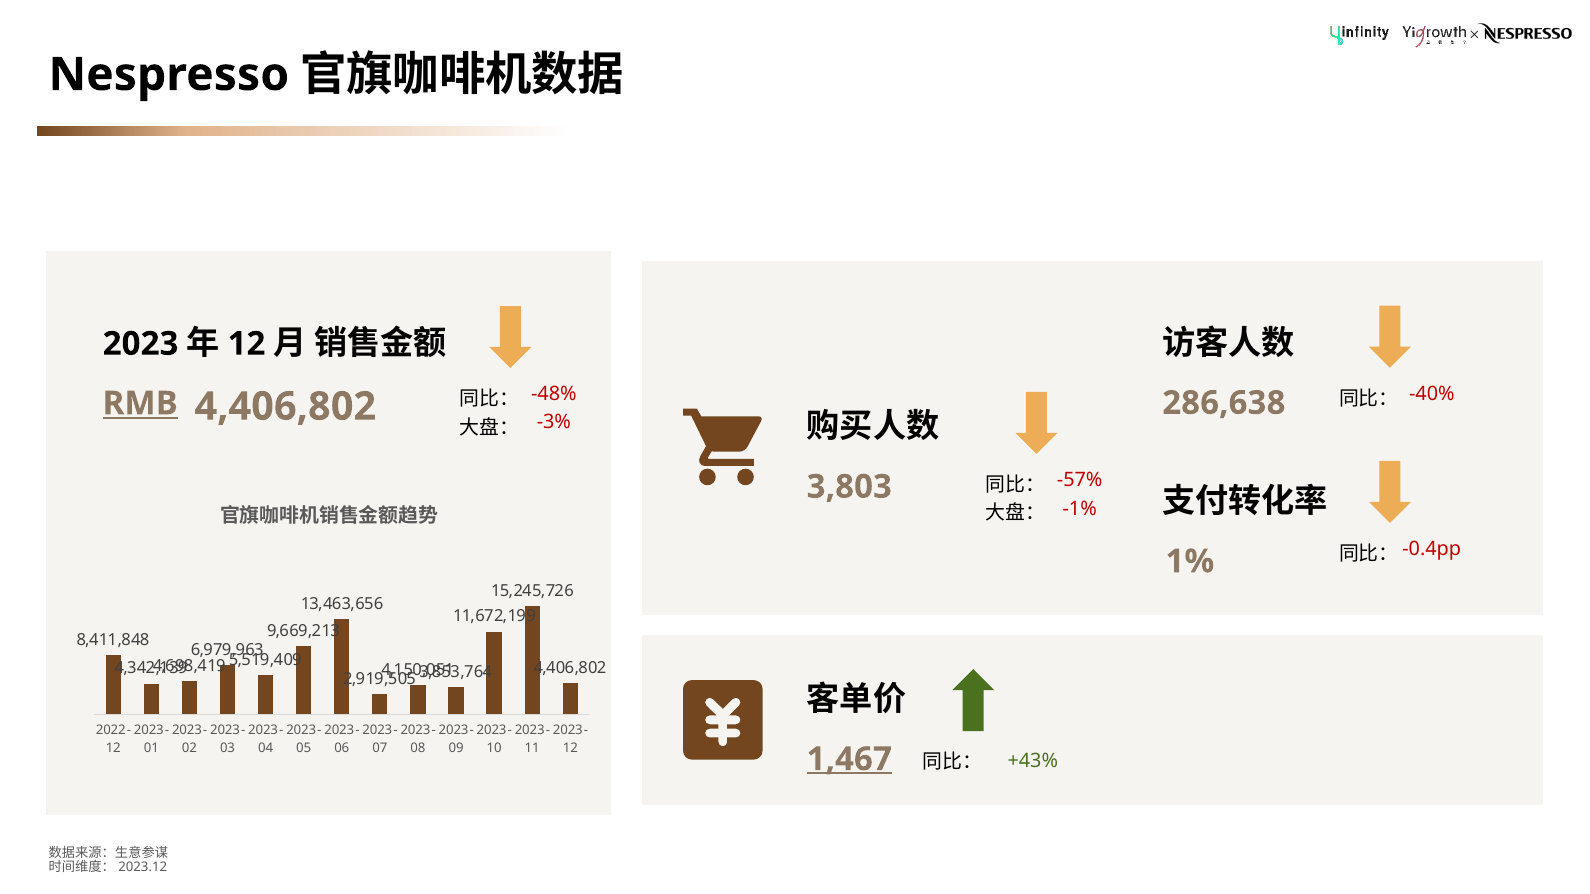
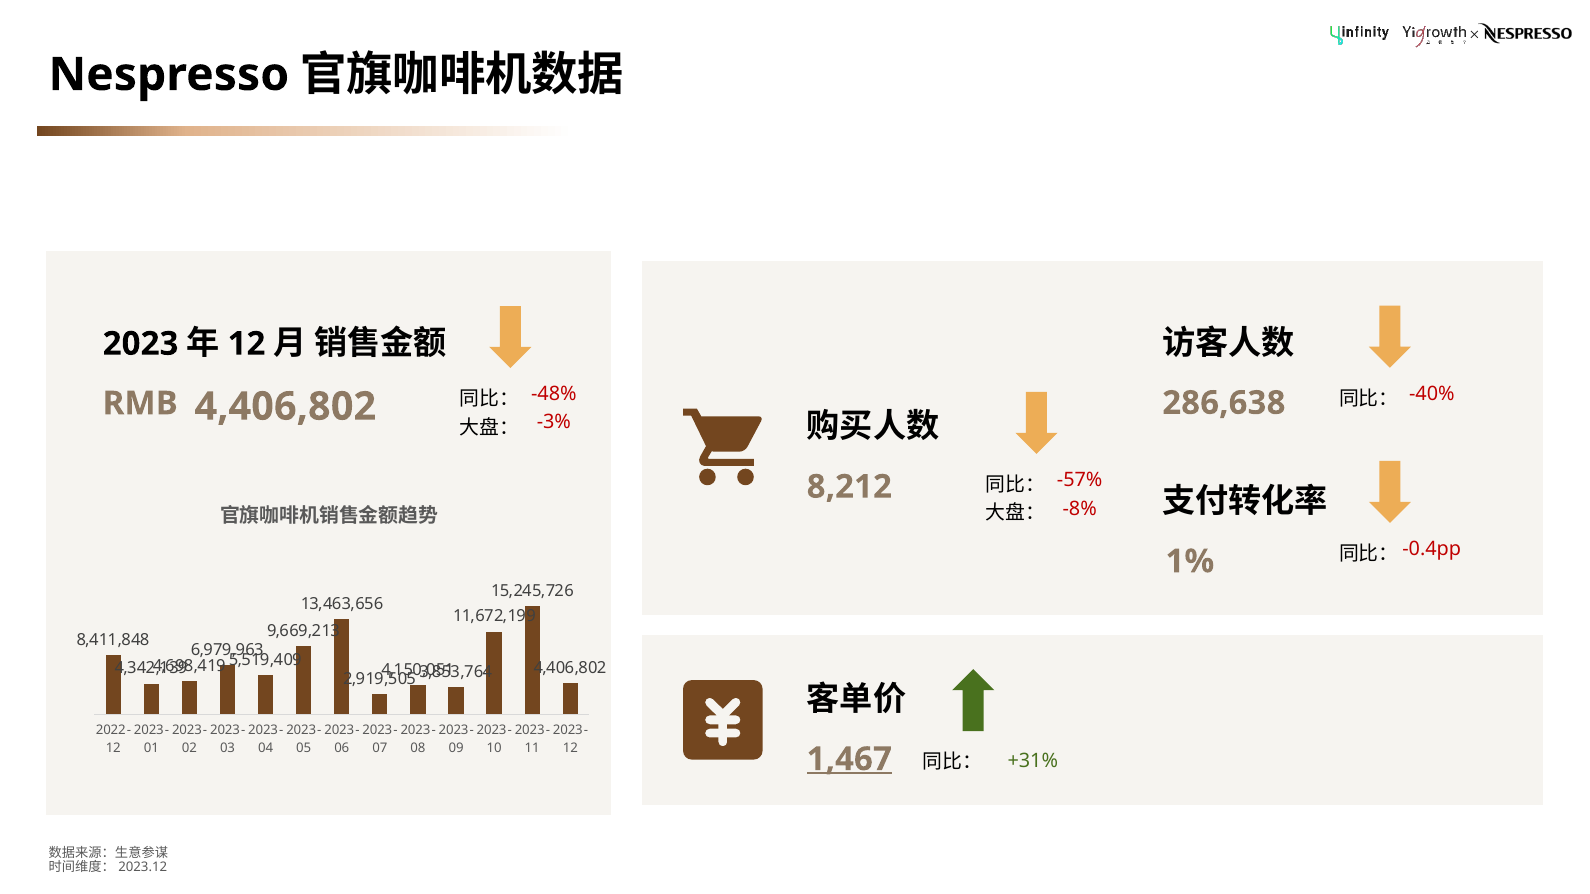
RMB underline: present -> none
3,803: 3,803 -> 8,212
-1%: -1% -> -8%
+43%: +43% -> +31%
